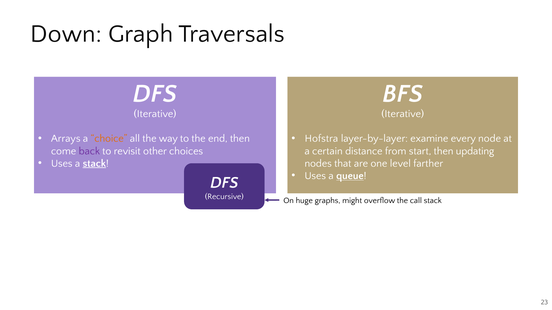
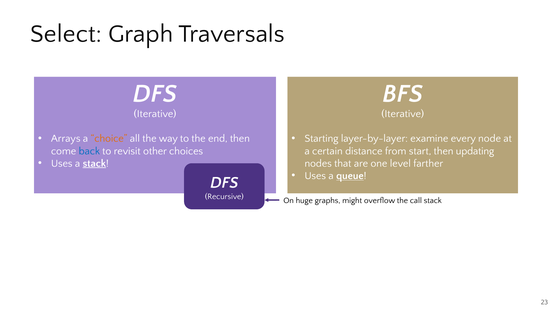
Down: Down -> Select
Hofstra: Hofstra -> Starting
back colour: purple -> blue
